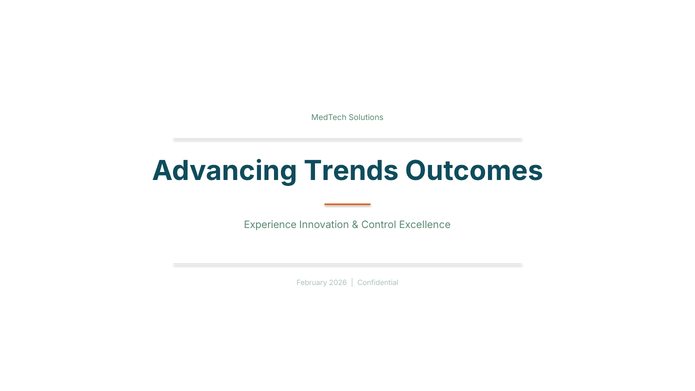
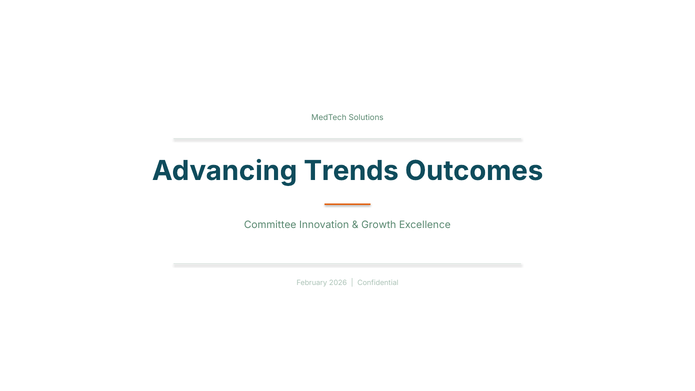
Experience: Experience -> Committee
Control: Control -> Growth
